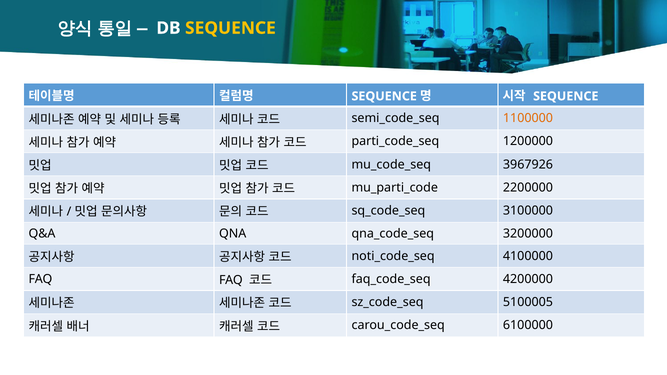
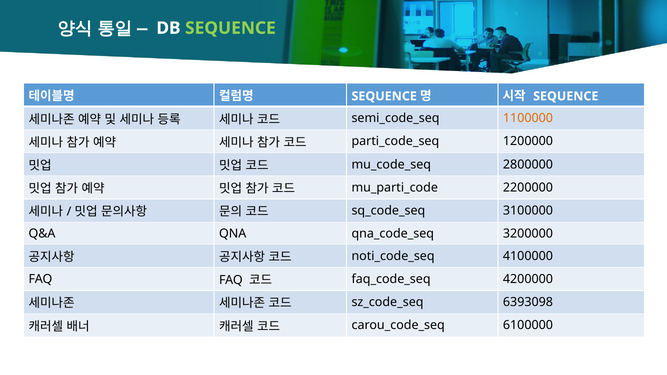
SEQUENCE at (230, 28) colour: yellow -> light green
3967926: 3967926 -> 2800000
5100005: 5100005 -> 6393098
